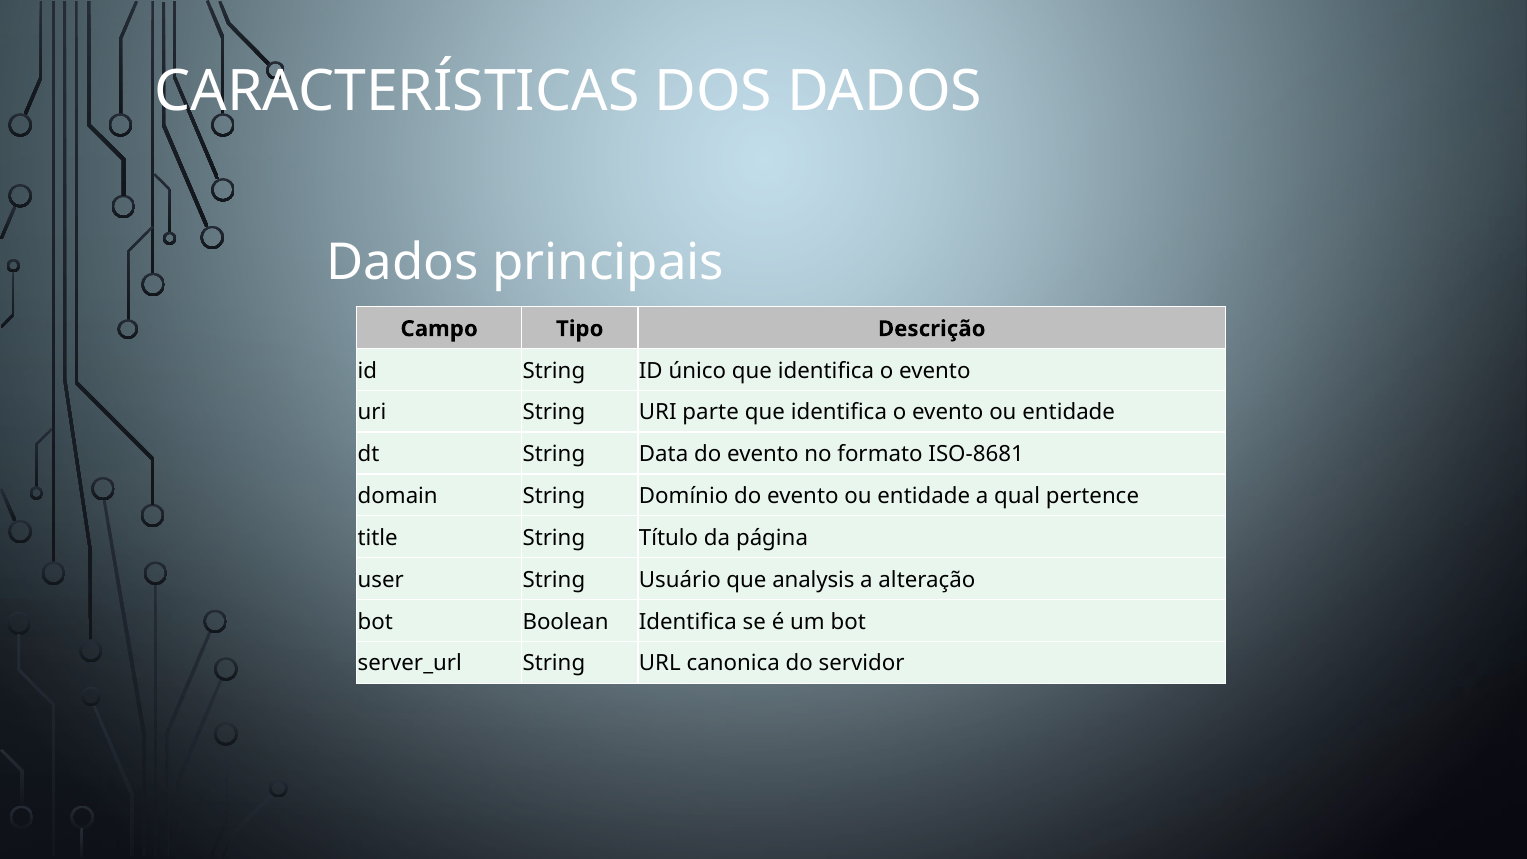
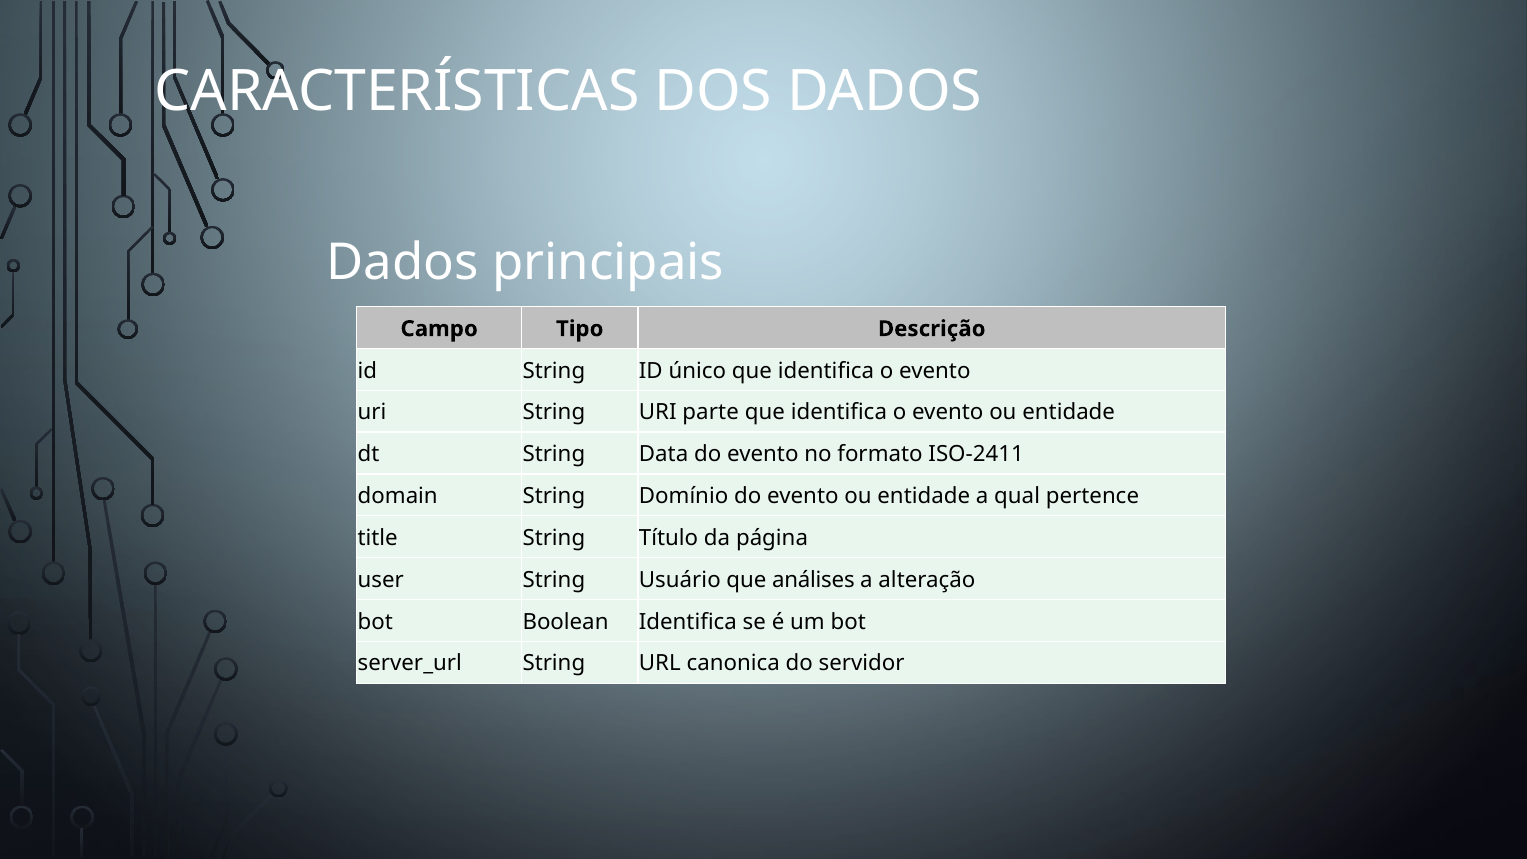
ISO-8681: ISO-8681 -> ISO-2411
analysis: analysis -> análises
